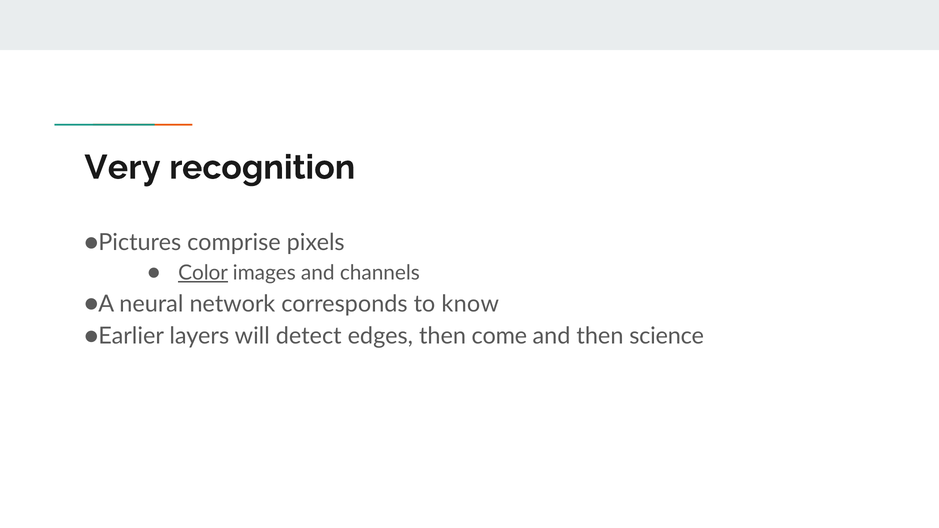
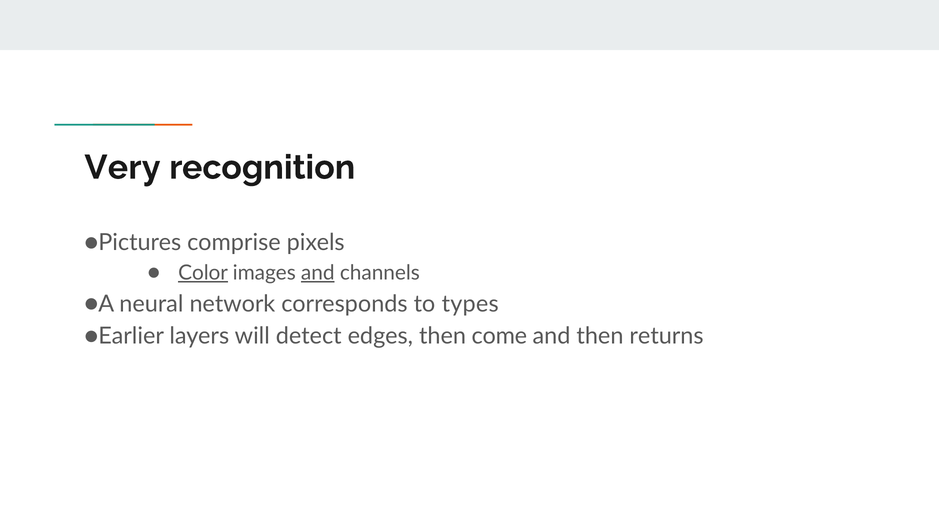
and at (318, 273) underline: none -> present
know: know -> types
science: science -> returns
